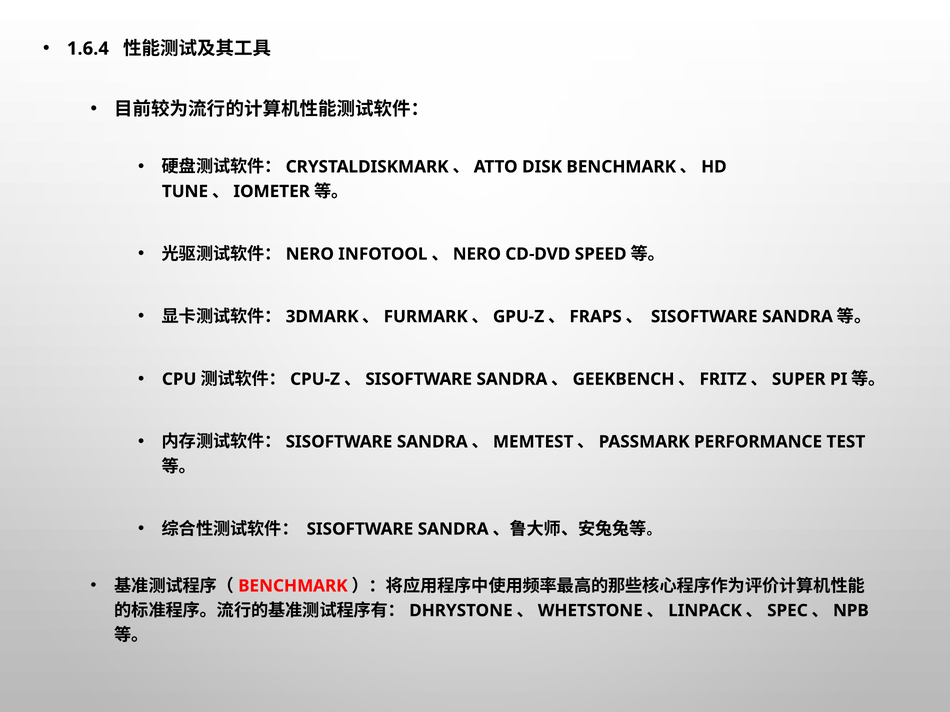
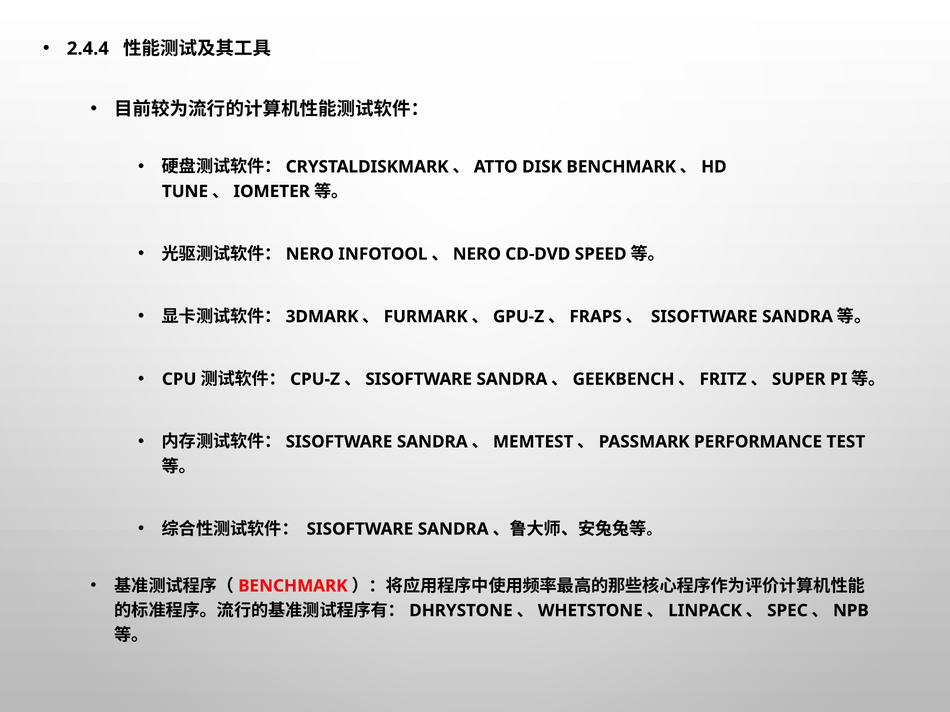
1.6.4: 1.6.4 -> 2.4.4
